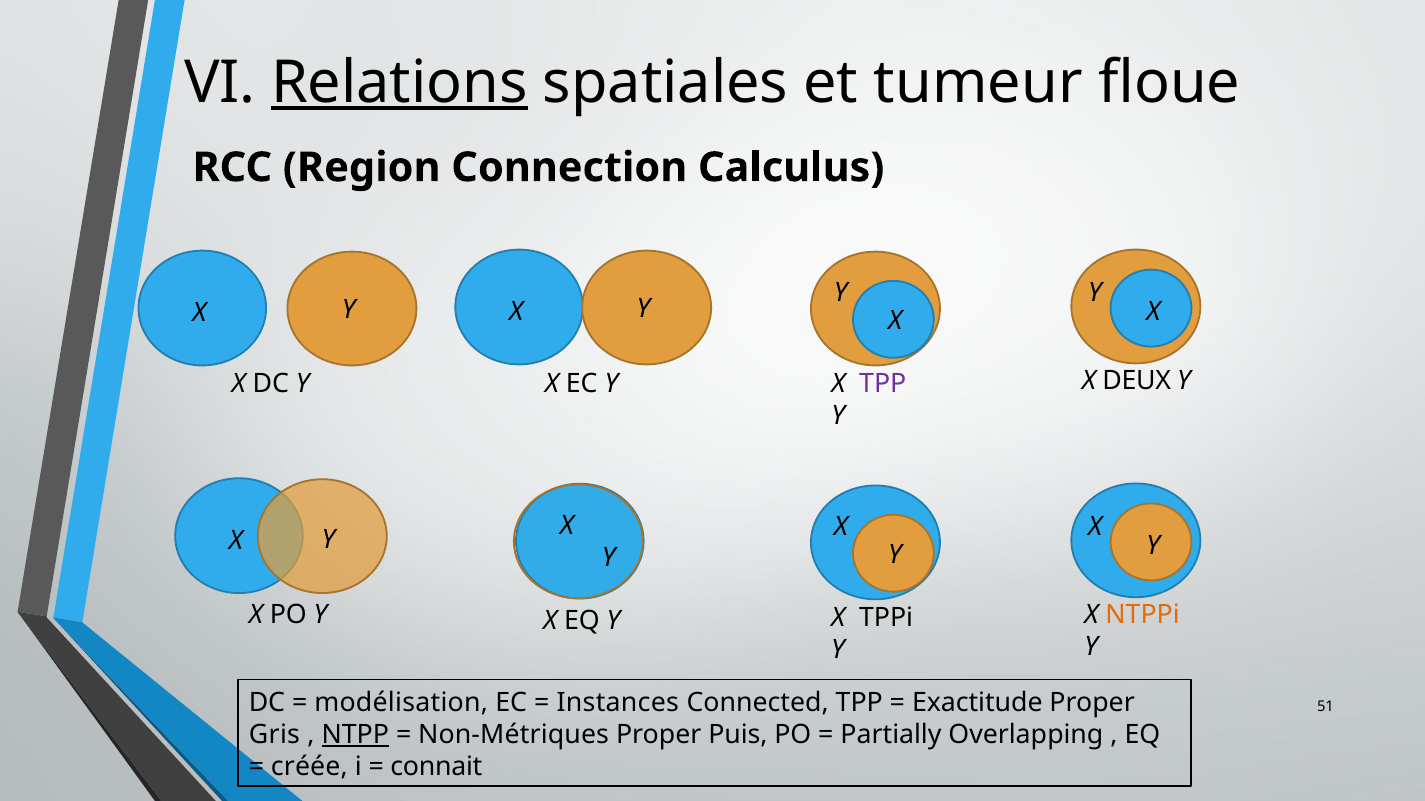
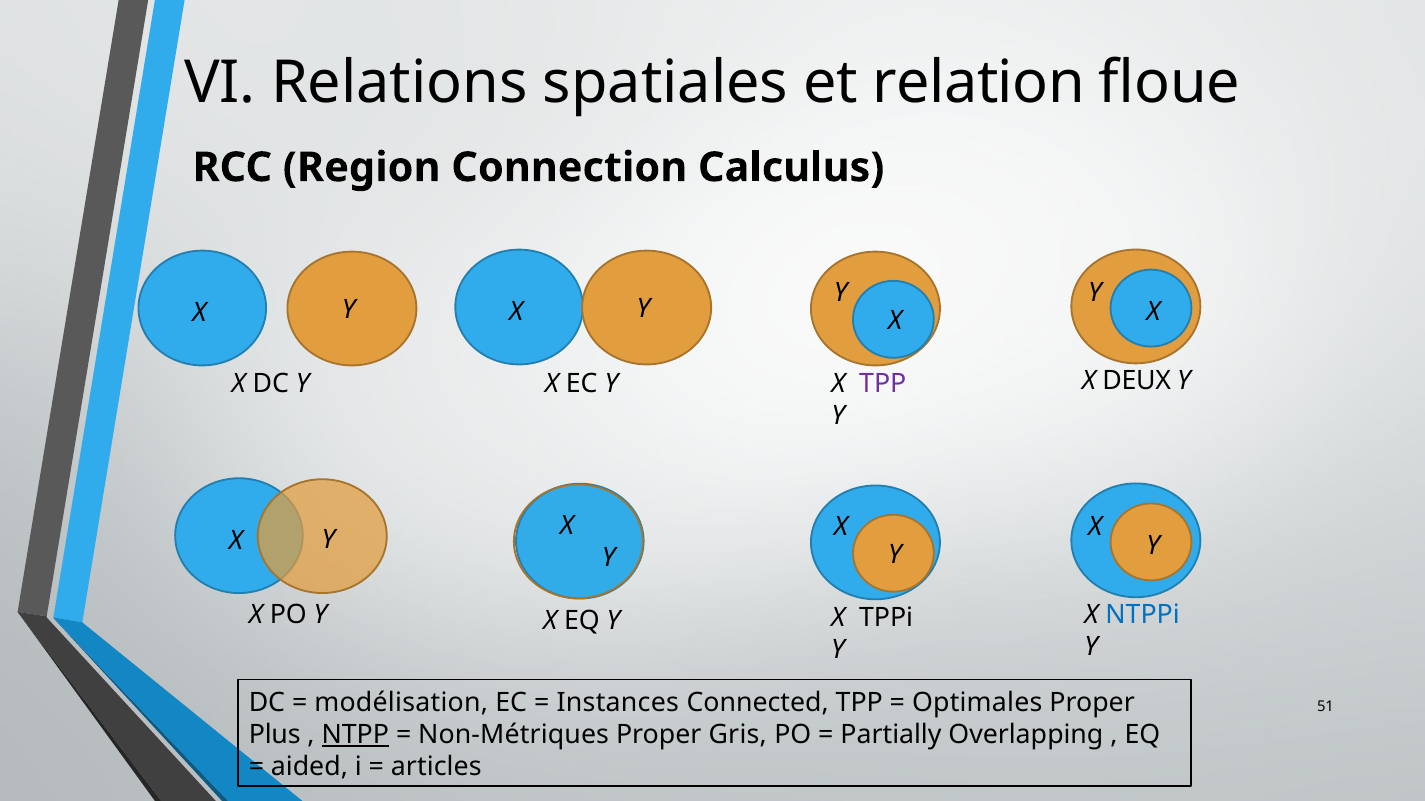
Relations underline: present -> none
tumeur: tumeur -> relation
NTPPi colour: orange -> blue
Exactitude: Exactitude -> Optimales
Gris: Gris -> Plus
Puis: Puis -> Gris
créée: créée -> aided
connait: connait -> articles
